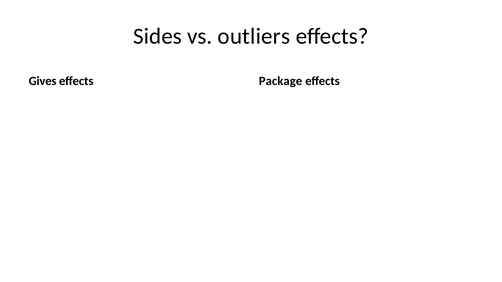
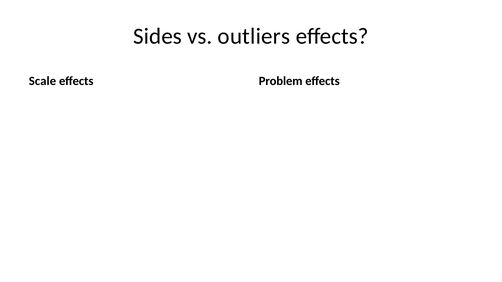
Gives: Gives -> Scale
Package: Package -> Problem
